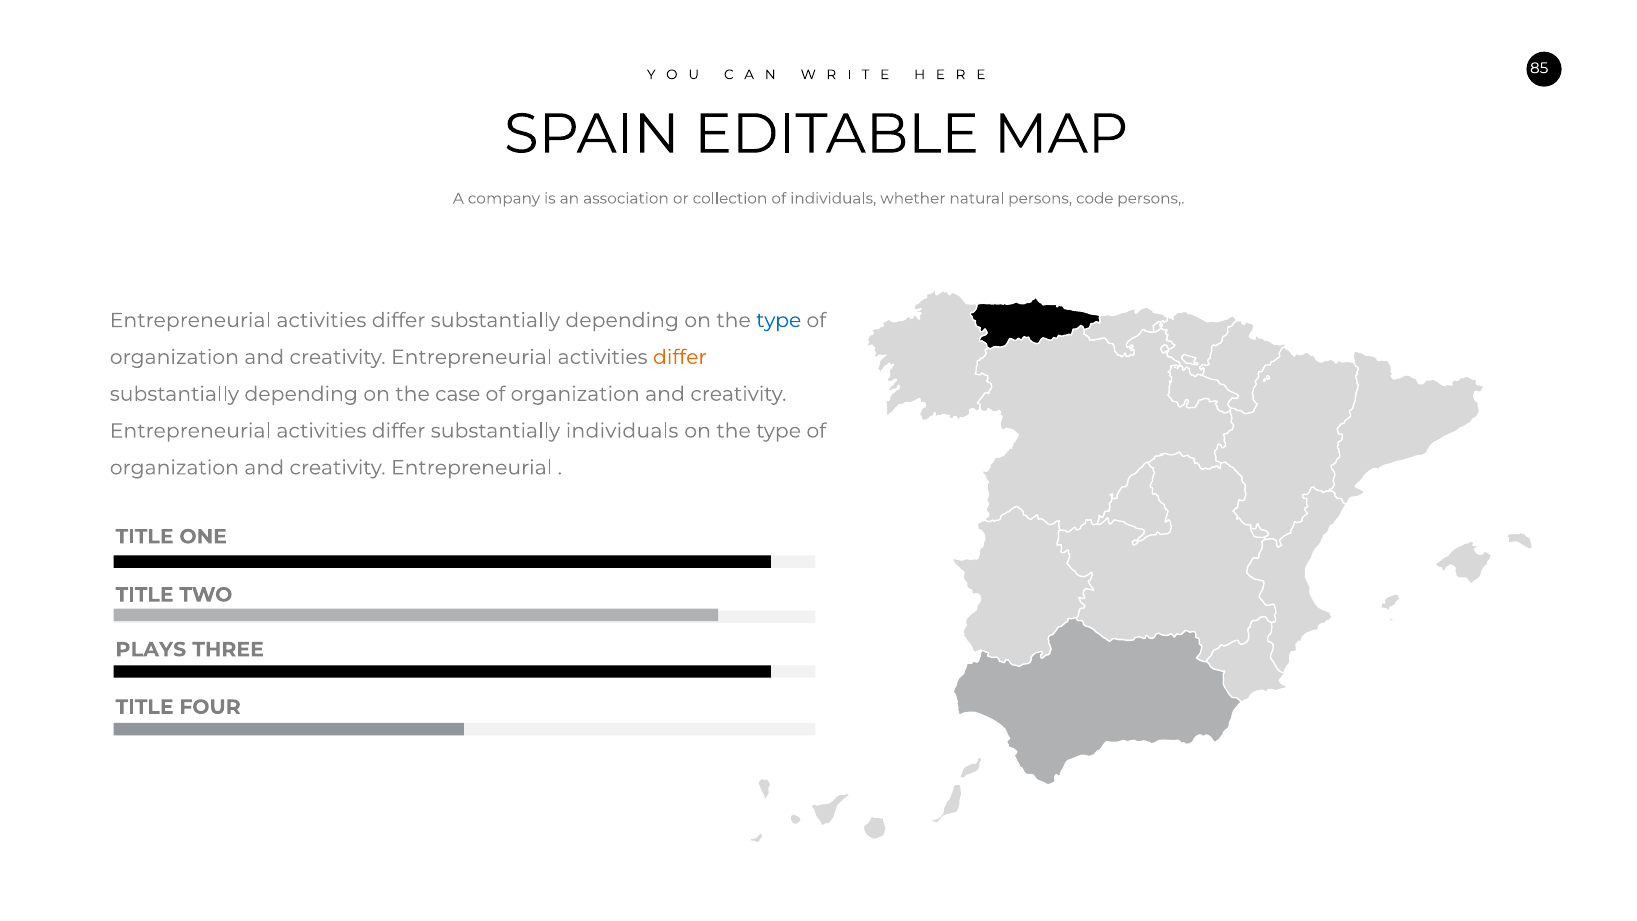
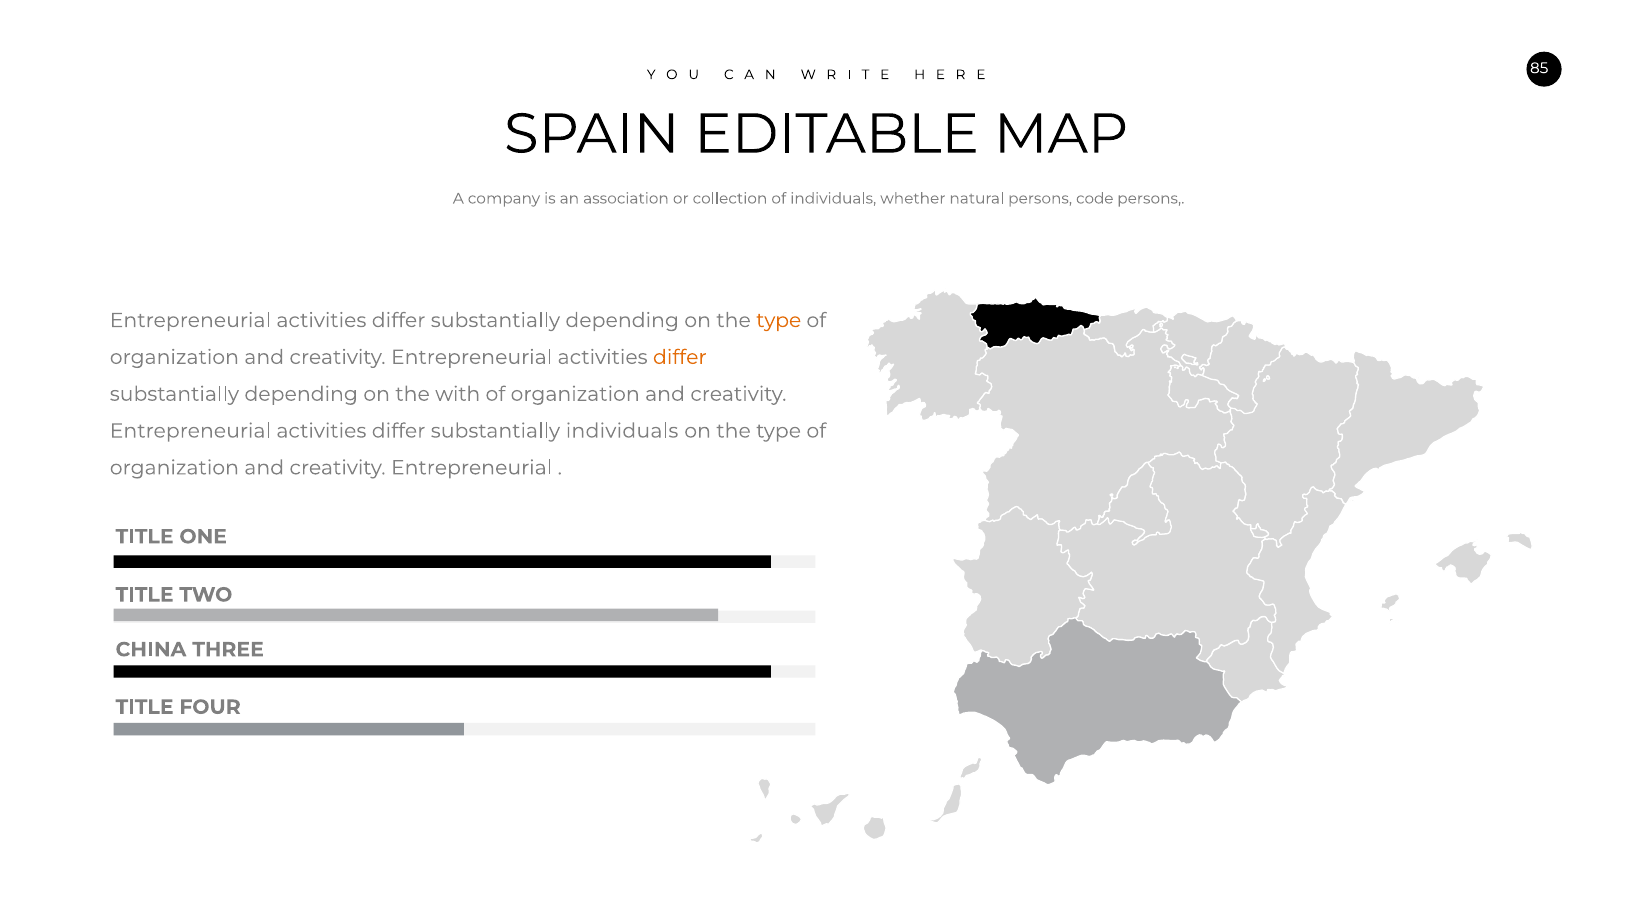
type at (779, 320) colour: blue -> orange
case: case -> with
PLAYS: PLAYS -> CHINA
